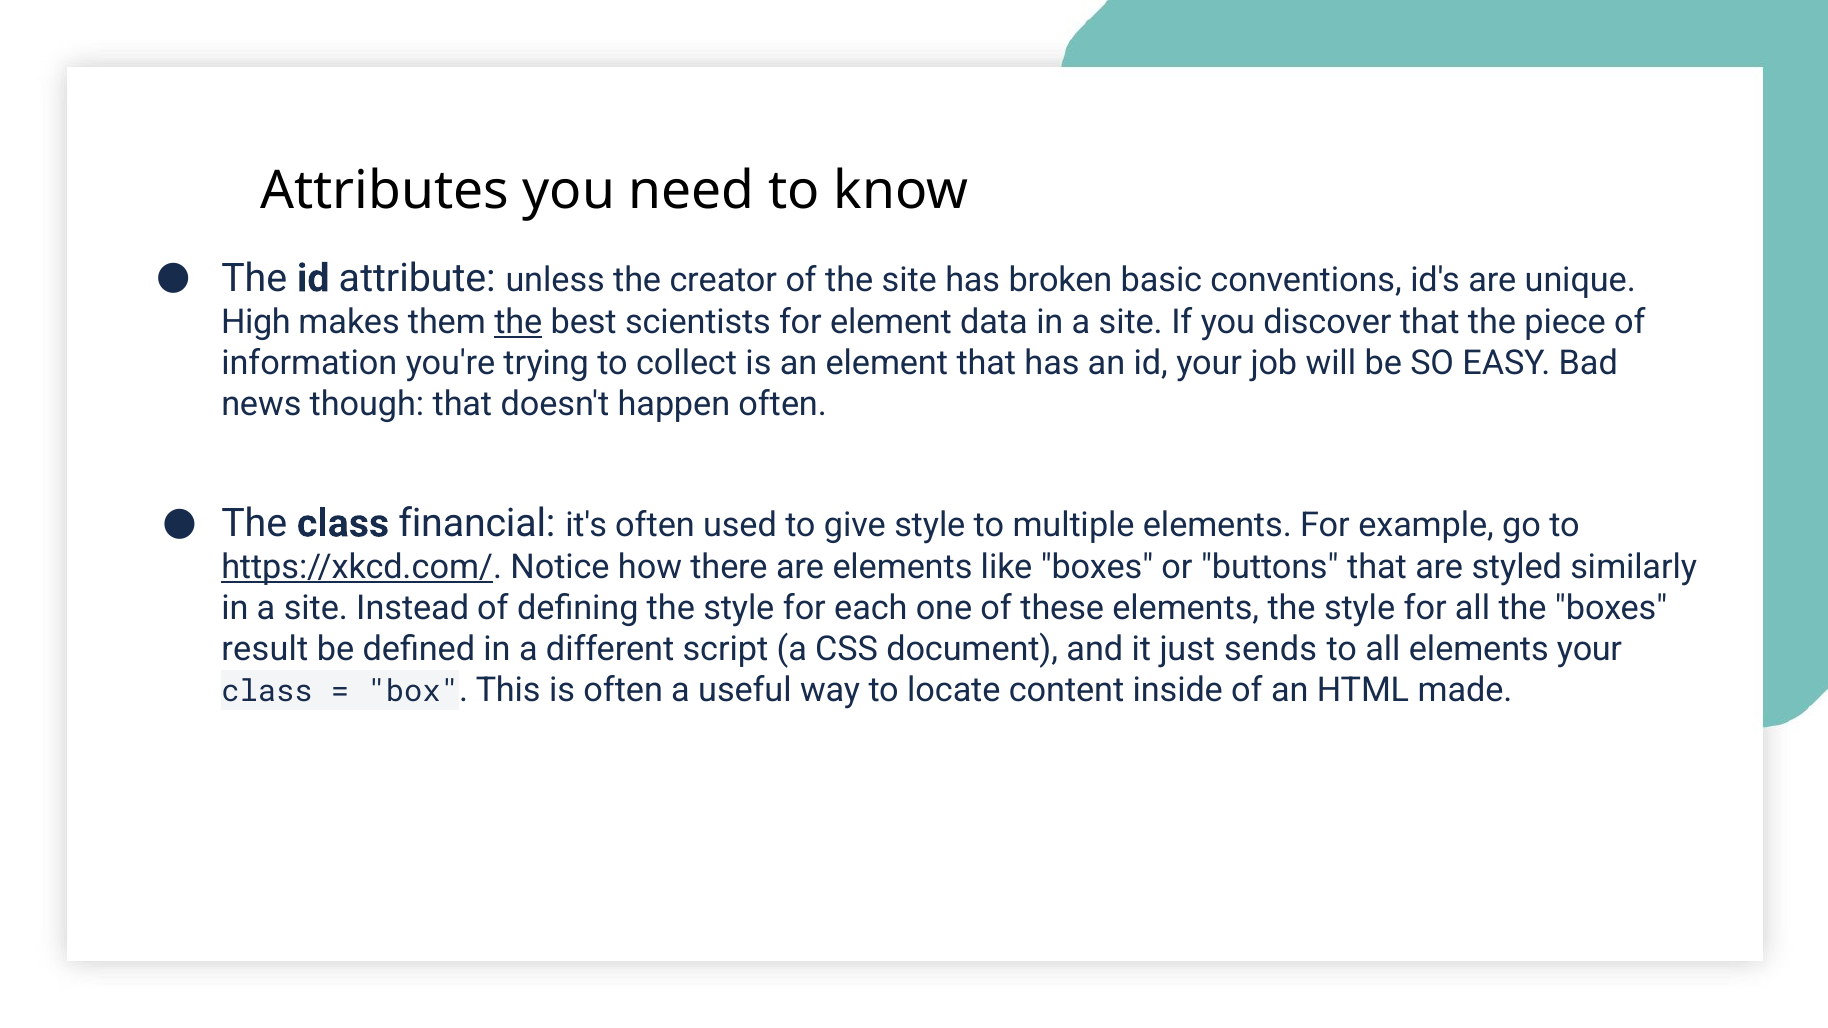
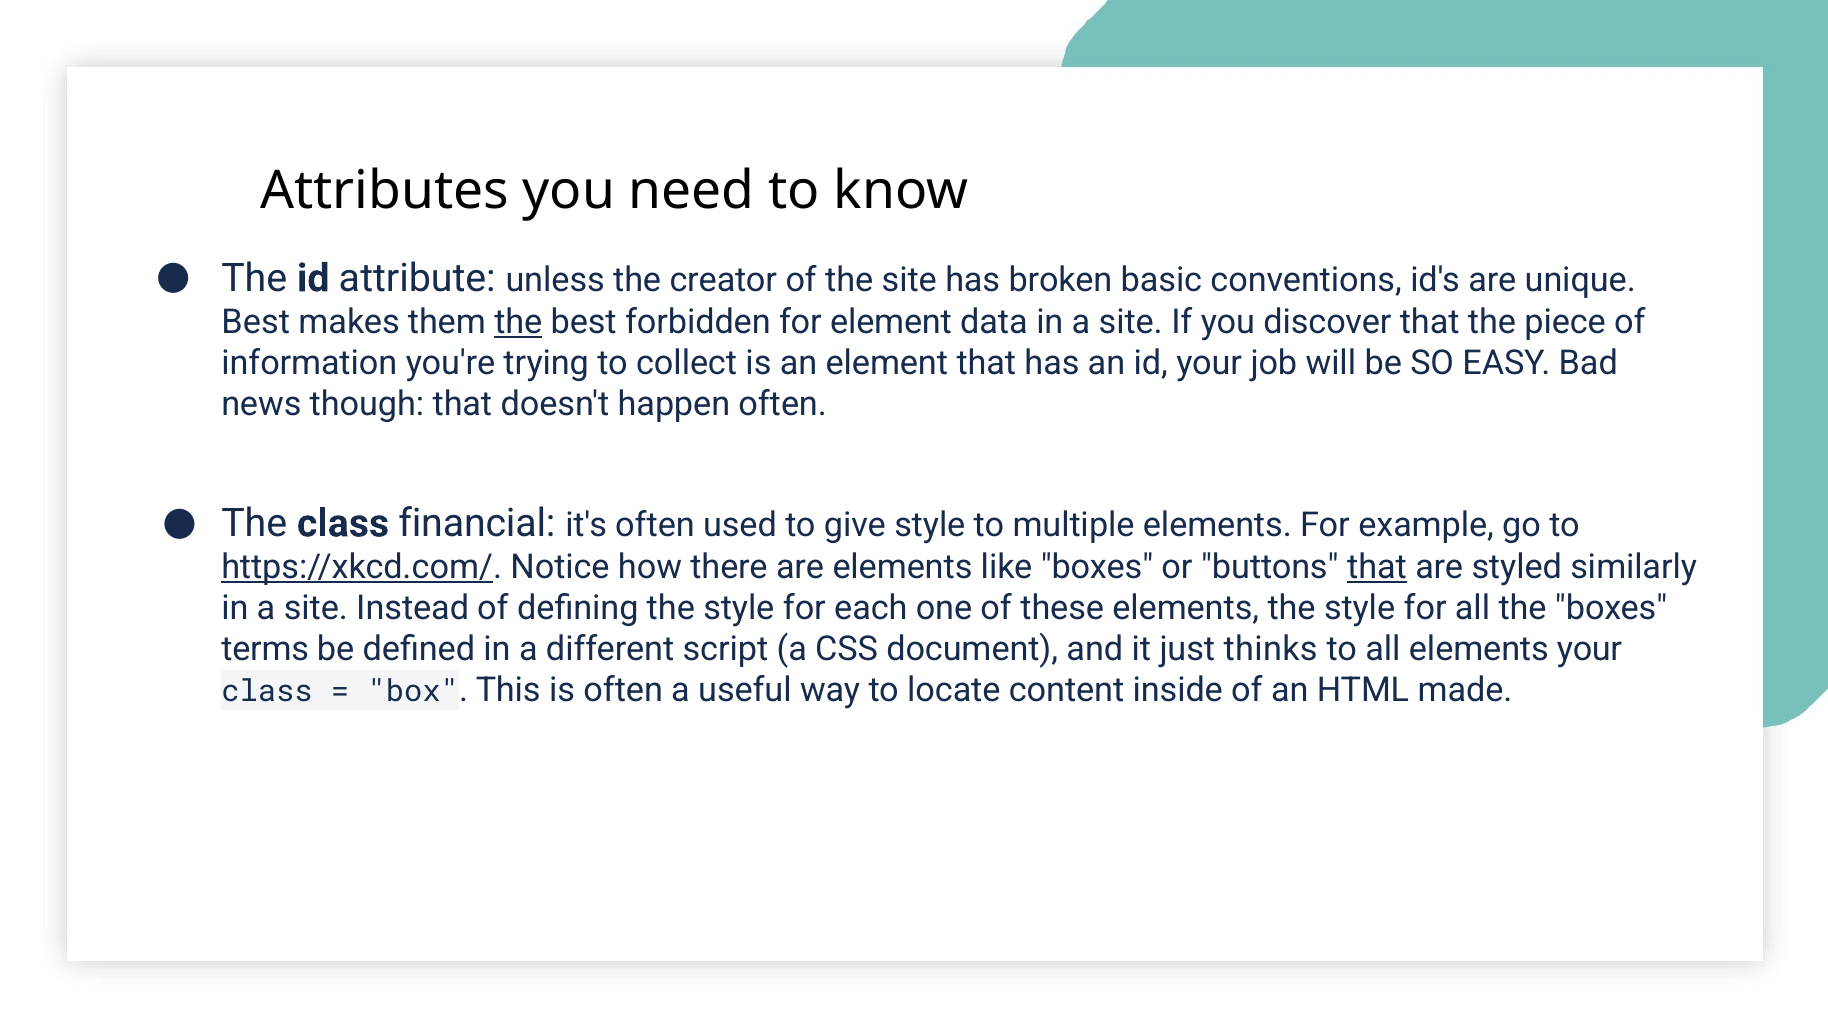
High at (256, 322): High -> Best
scientists: scientists -> forbidden
that at (1377, 567) underline: none -> present
result: result -> terms
sends: sends -> thinks
